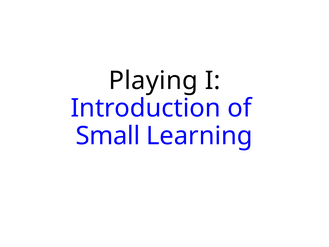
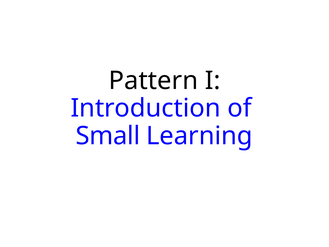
Playing: Playing -> Pattern
